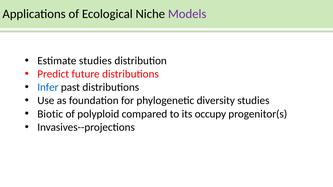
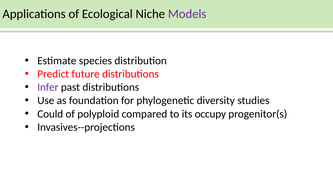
Estimate studies: studies -> species
Infer colour: blue -> purple
Biotic: Biotic -> Could
